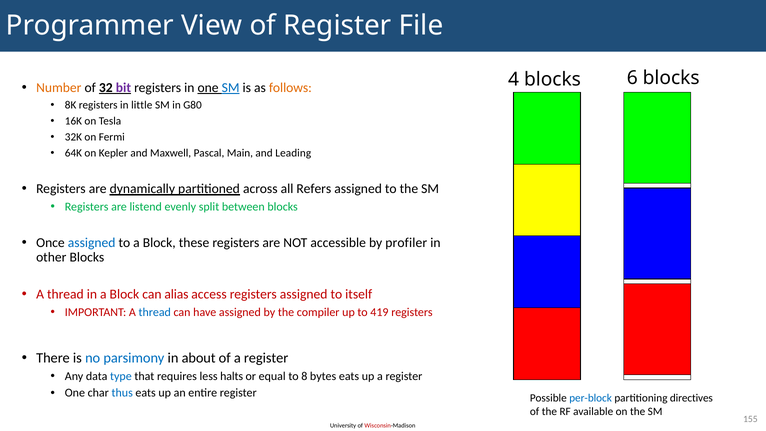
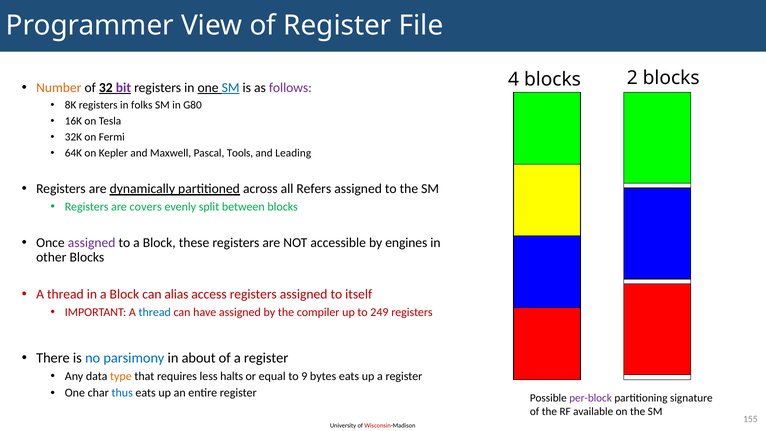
6: 6 -> 2
follows colour: orange -> purple
little: little -> folks
Main: Main -> Tools
listend: listend -> covers
assigned at (92, 243) colour: blue -> purple
profiler: profiler -> engines
419: 419 -> 249
type colour: blue -> orange
8: 8 -> 9
per-block colour: blue -> purple
directives: directives -> signature
